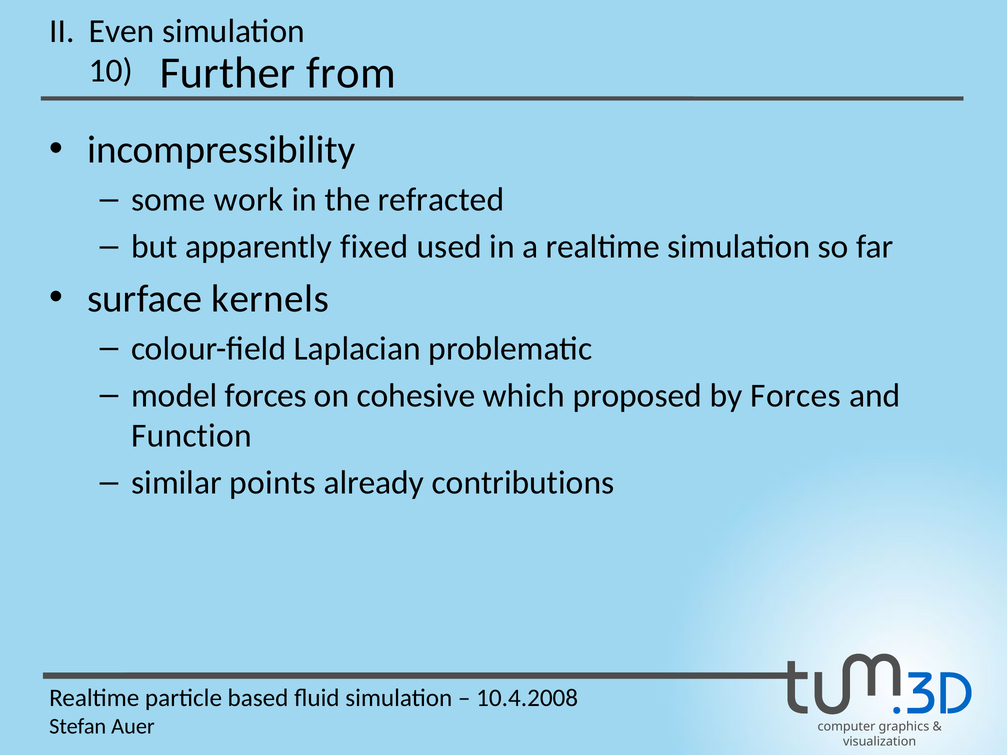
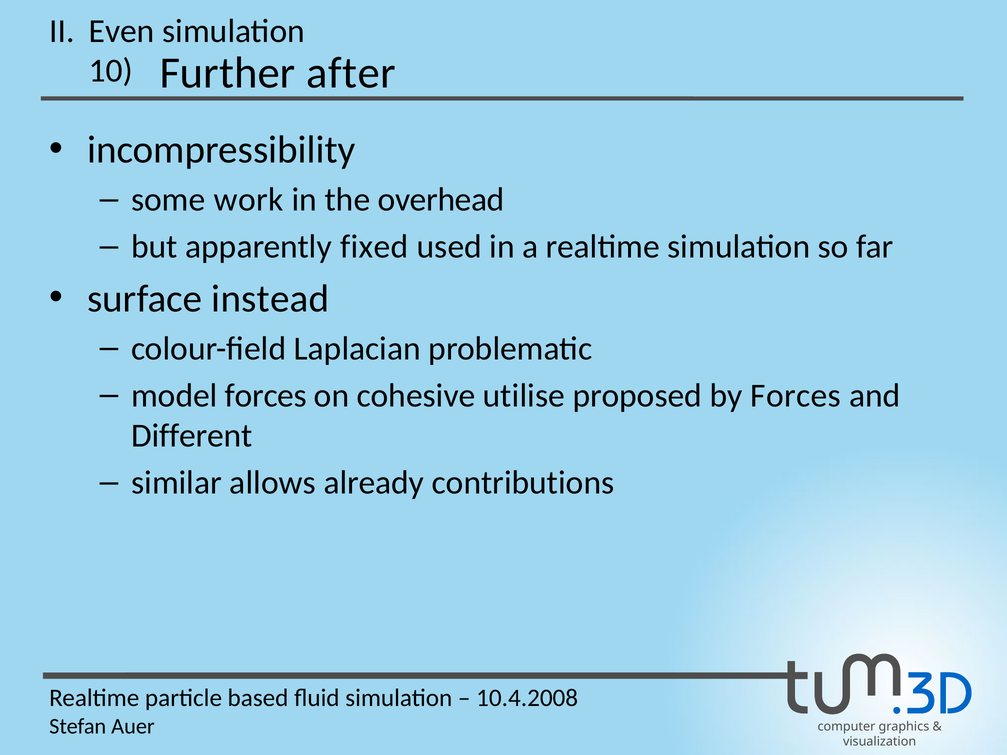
from: from -> after
refracted: refracted -> overhead
kernels: kernels -> instead
which: which -> utilise
Function: Function -> Different
points: points -> allows
